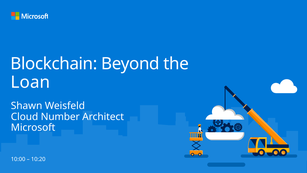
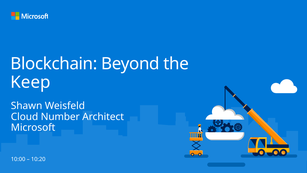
Loan: Loan -> Keep
